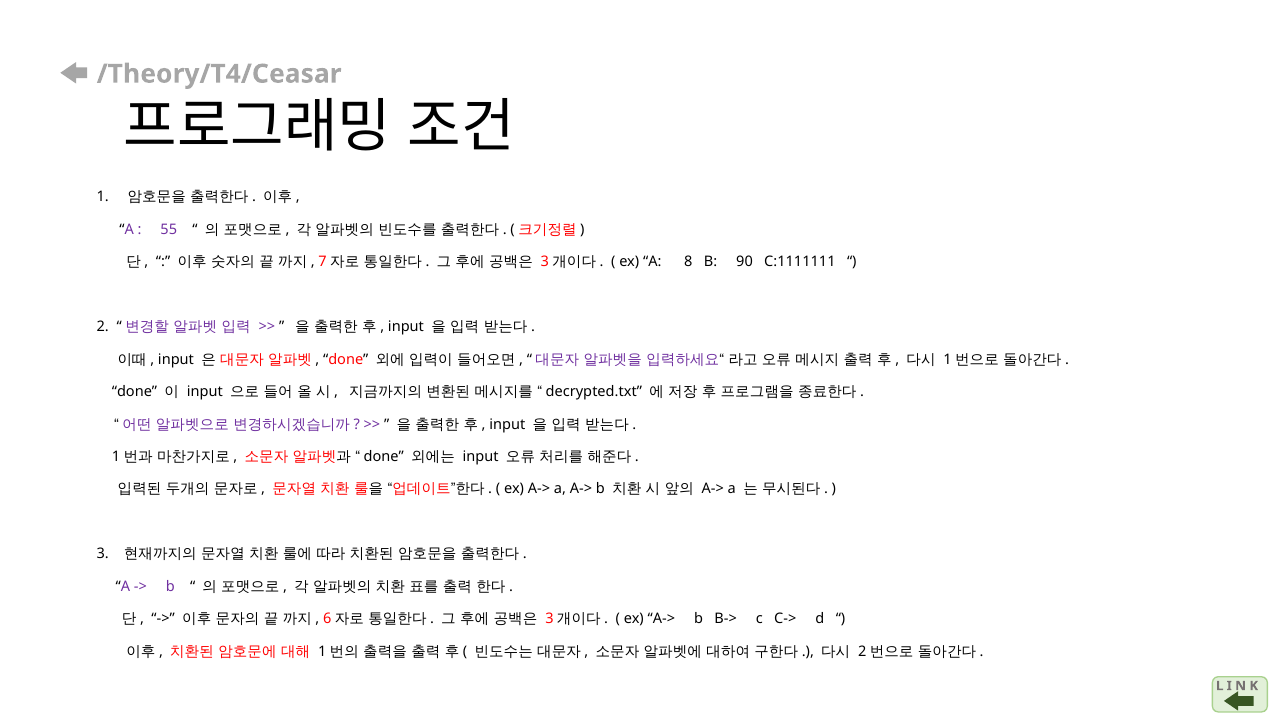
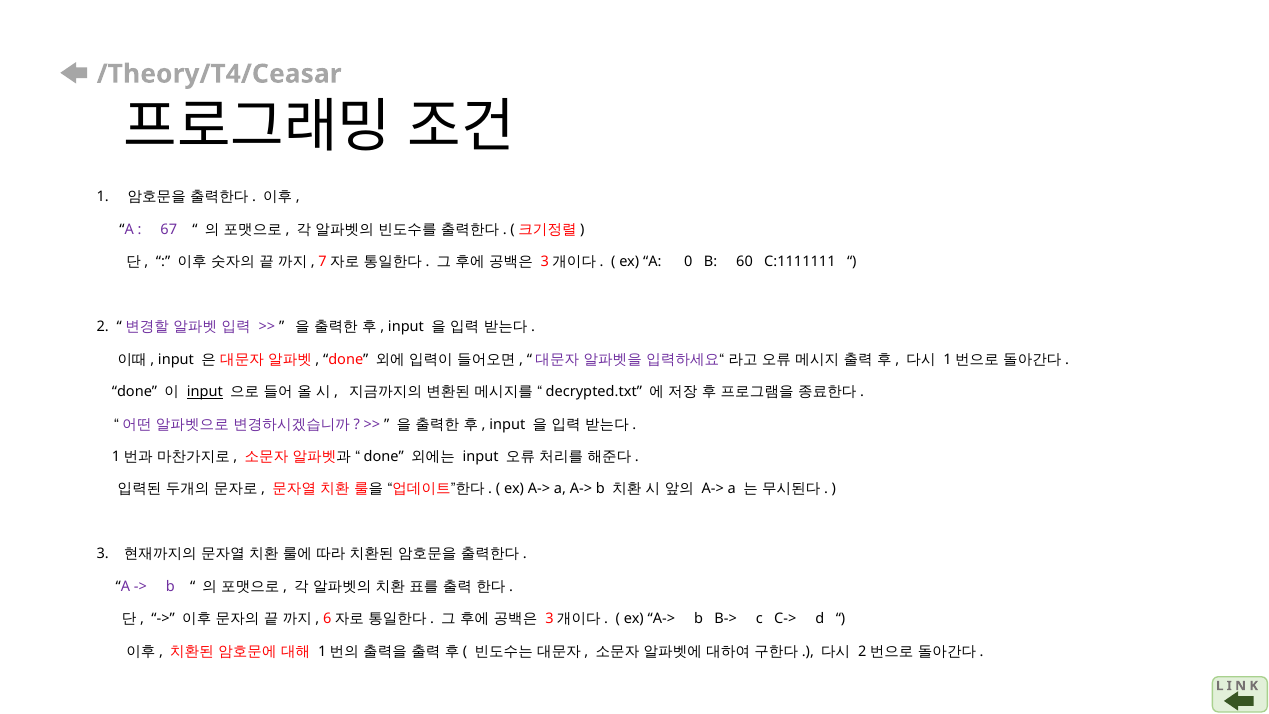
55: 55 -> 67
8: 8 -> 0
90: 90 -> 60
input at (205, 392) underline: none -> present
